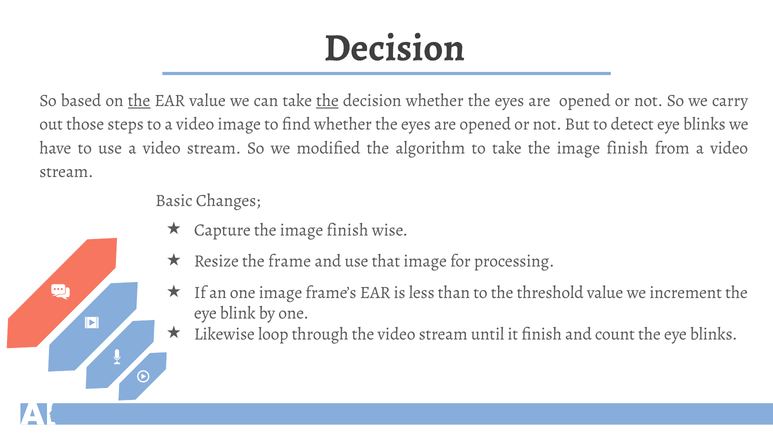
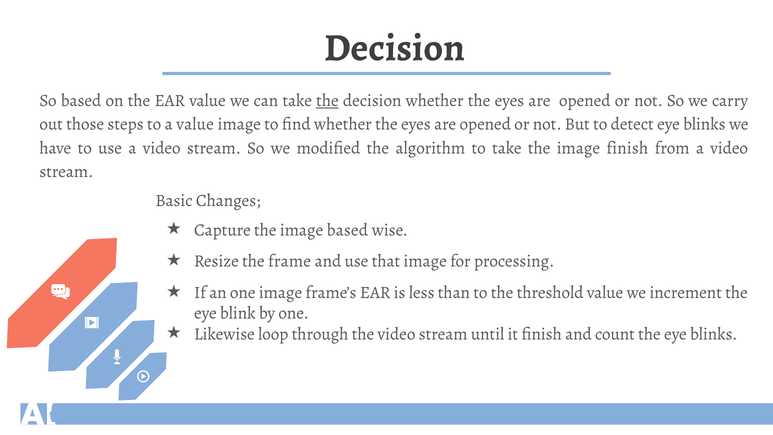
the at (139, 100) underline: present -> none
to a video: video -> value
Capture the image finish: finish -> based
